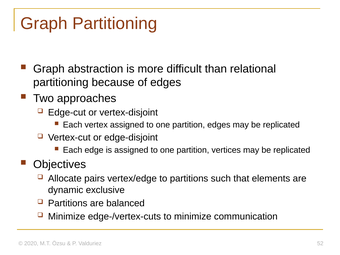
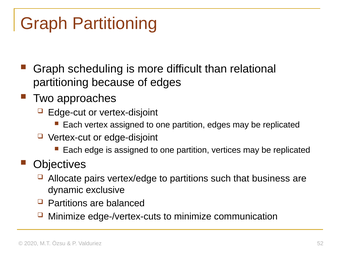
abstraction: abstraction -> scheduling
elements: elements -> business
